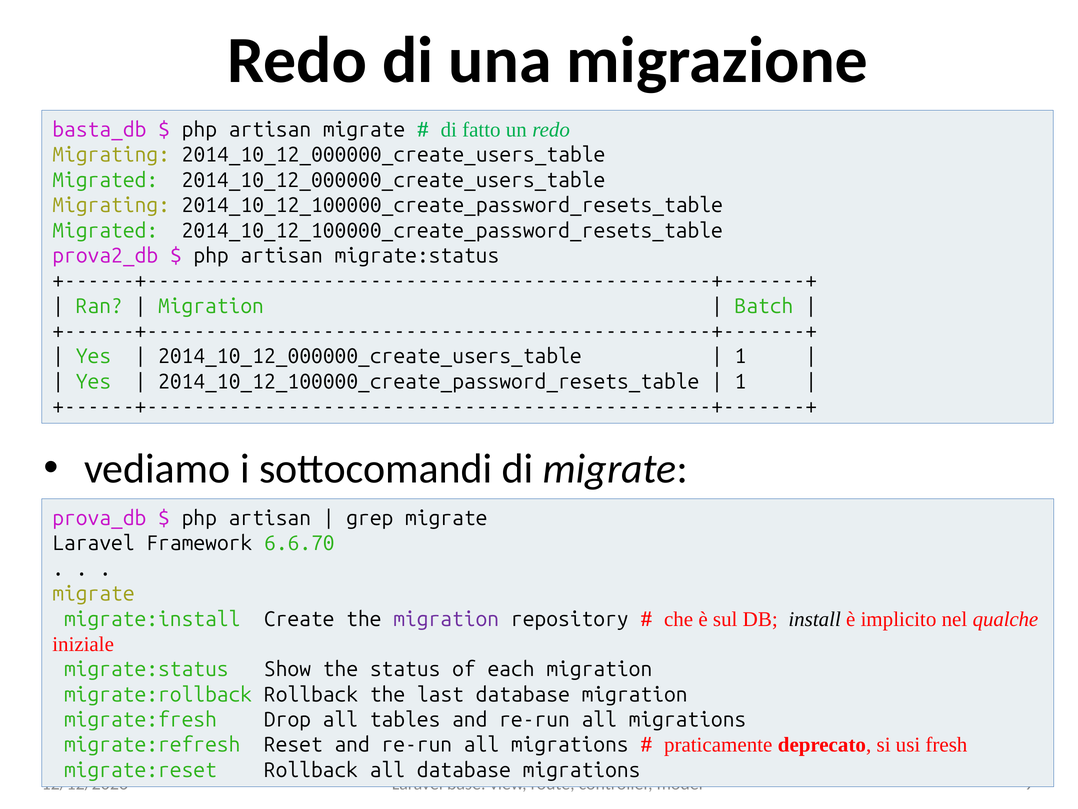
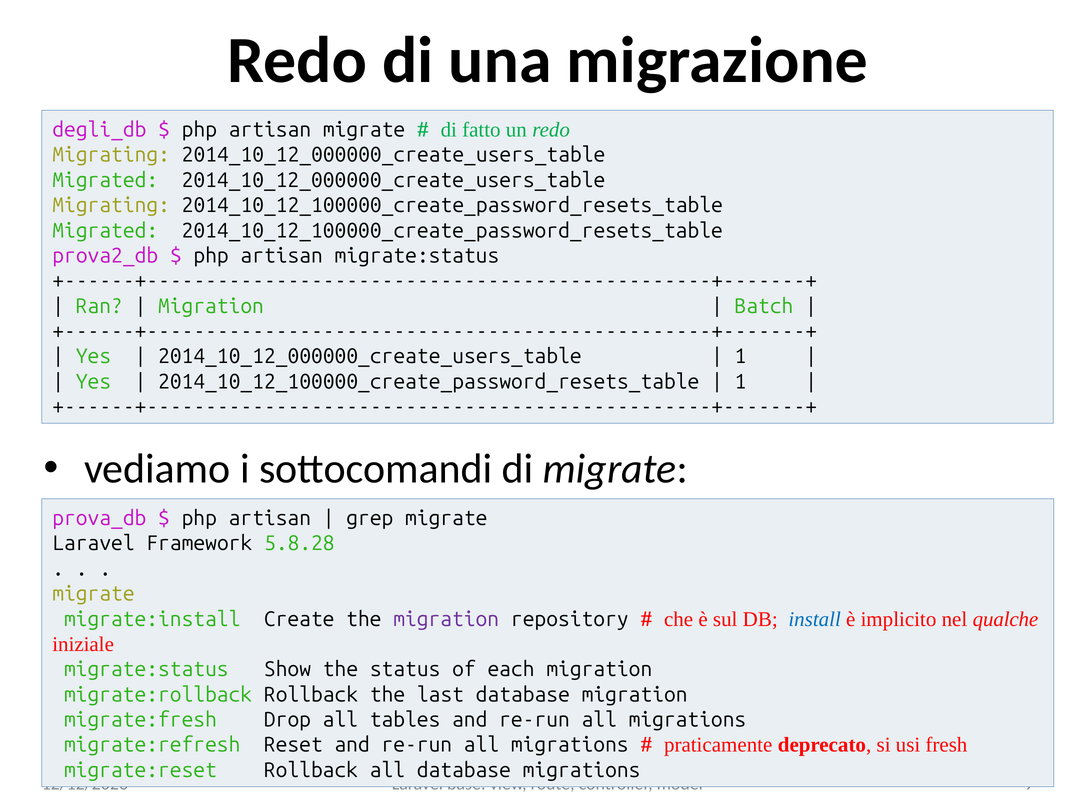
basta_db: basta_db -> degli_db
6.6.70: 6.6.70 -> 5.8.28
install colour: black -> blue
